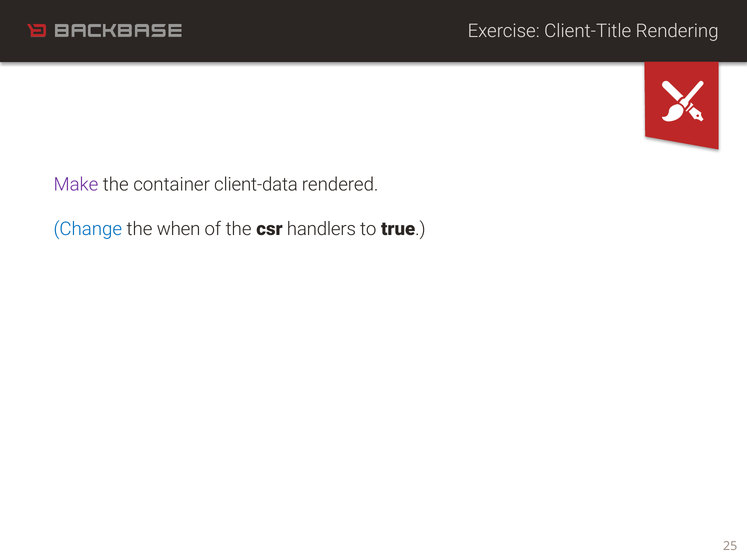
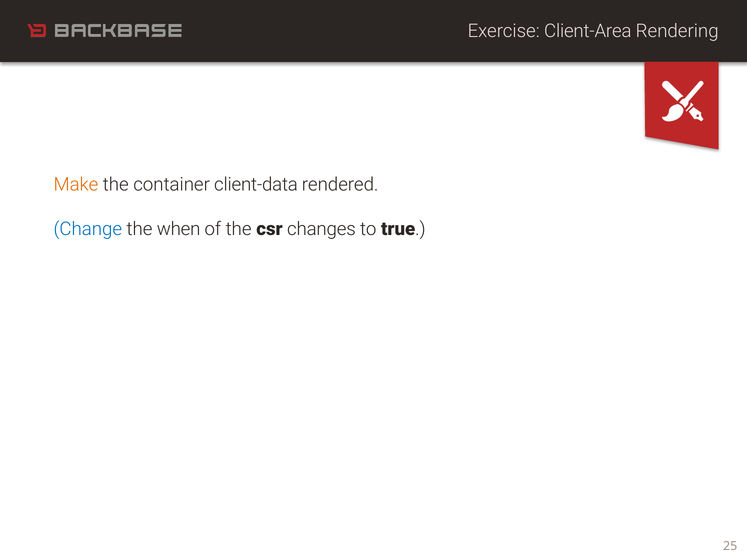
Client-Title: Client-Title -> Client-Area
Make colour: purple -> orange
handlers: handlers -> changes
